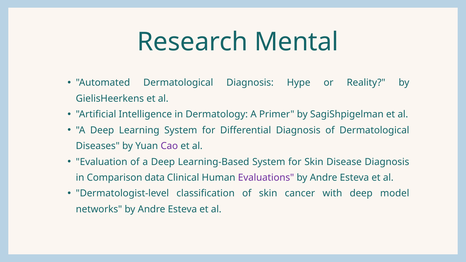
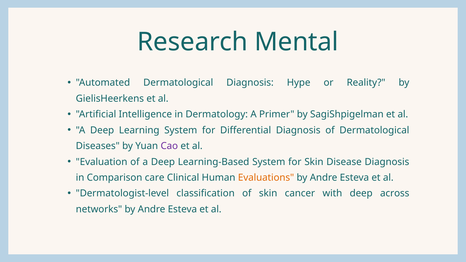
data: data -> care
Evaluations colour: purple -> orange
model: model -> across
